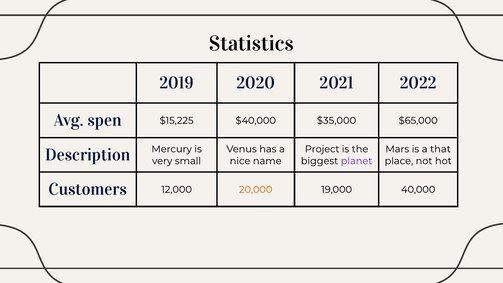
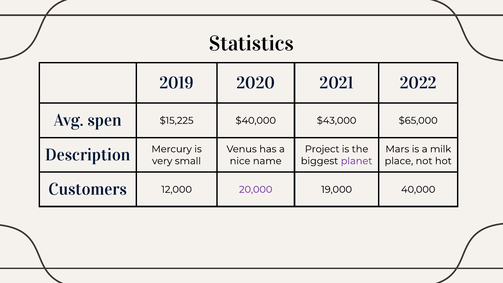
$35,000: $35,000 -> $43,000
that: that -> milk
20,000 colour: orange -> purple
